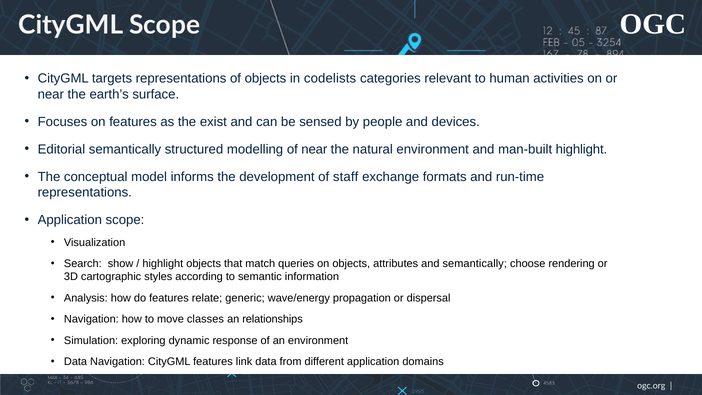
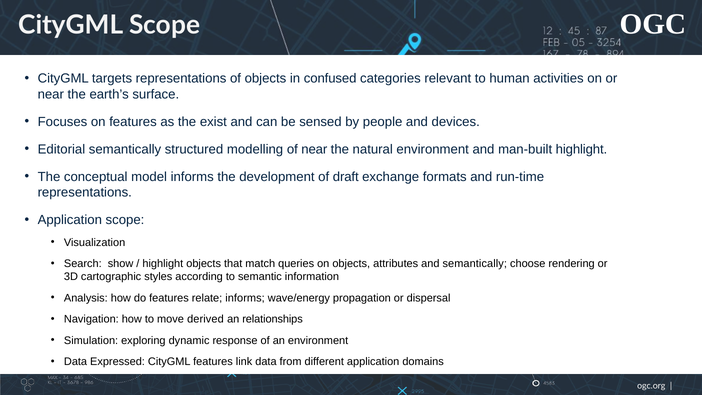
codelists: codelists -> confused
staff: staff -> draft
relate generic: generic -> informs
classes: classes -> derived
Data Navigation: Navigation -> Expressed
